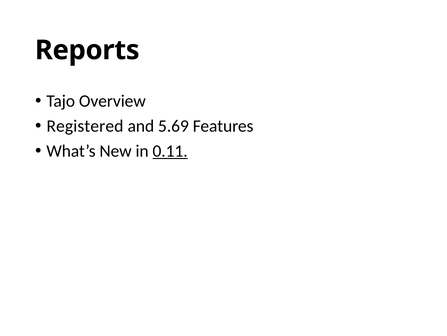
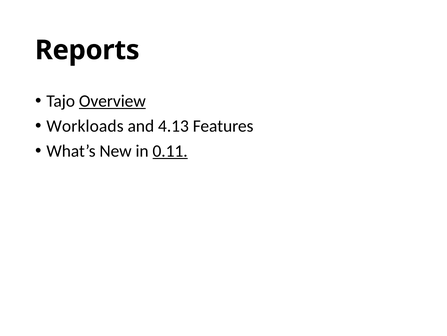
Overview underline: none -> present
Registered: Registered -> Workloads
5.69: 5.69 -> 4.13
